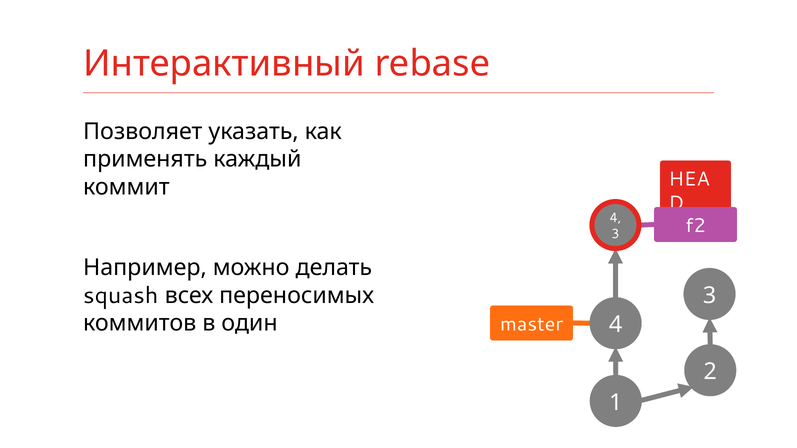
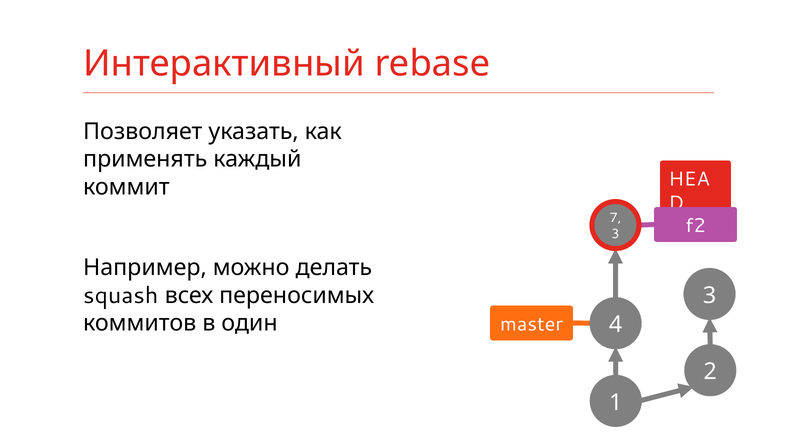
4 at (615, 218): 4 -> 7
